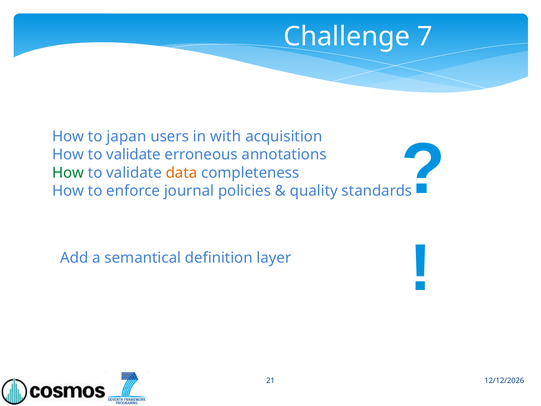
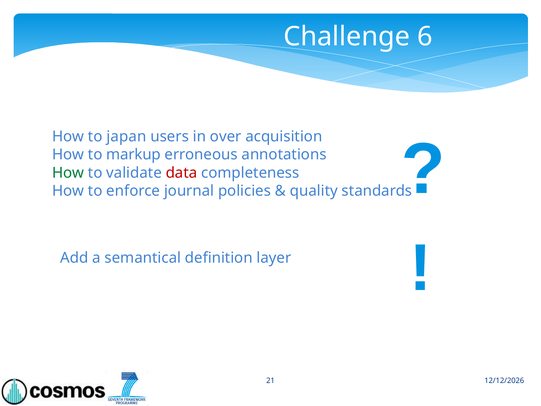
7: 7 -> 6
with: with -> over
validate at (134, 155): validate -> markup
data colour: orange -> red
